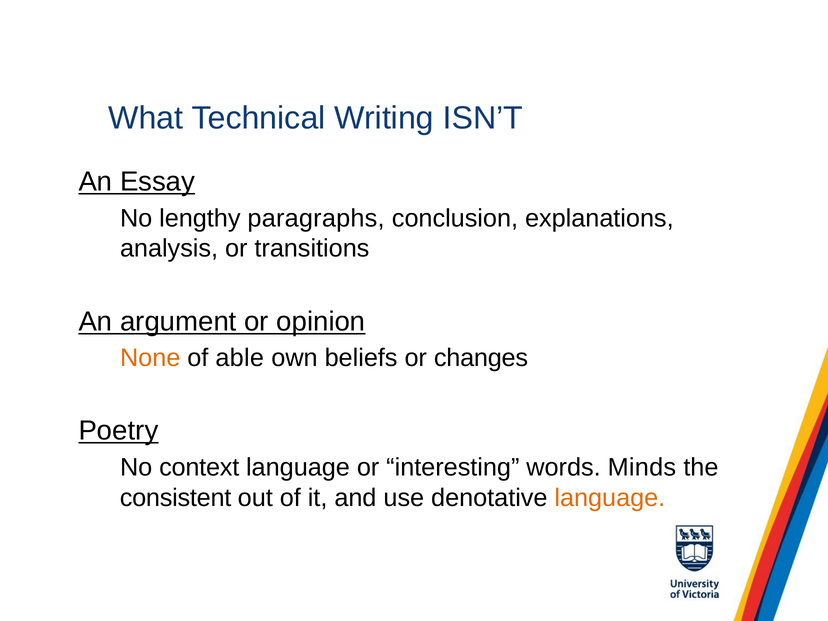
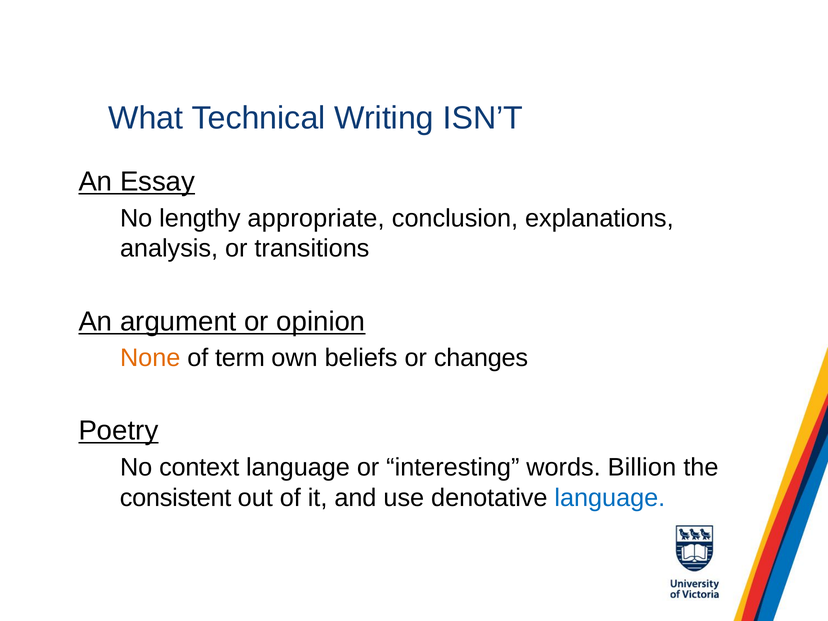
paragraphs: paragraphs -> appropriate
able: able -> term
Minds: Minds -> Billion
language at (610, 498) colour: orange -> blue
